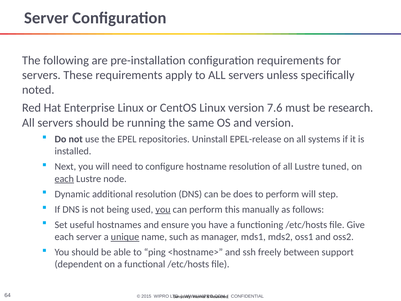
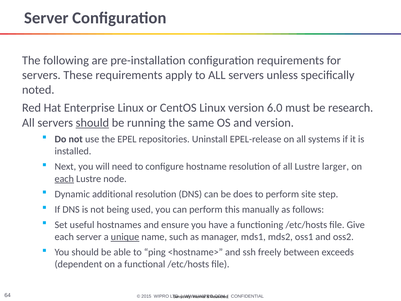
7.6: 7.6 -> 6.0
should at (92, 123) underline: none -> present
tuned: tuned -> larger
perform will: will -> site
you at (163, 209) underline: present -> none
support: support -> exceeds
